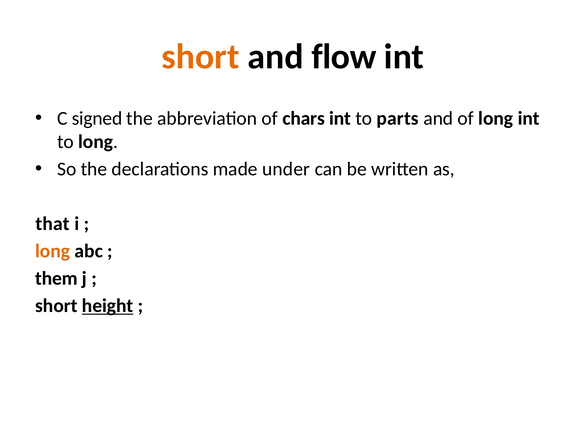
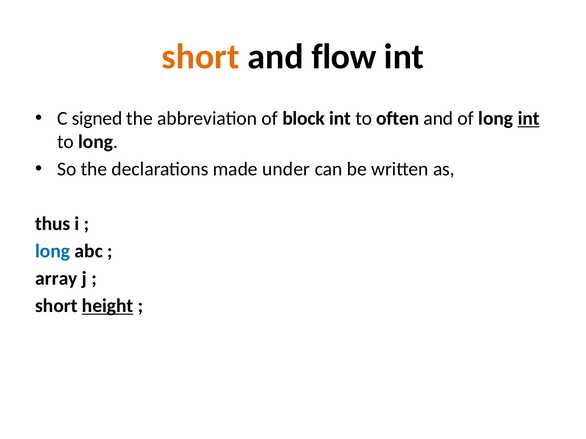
chars: chars -> block
parts: parts -> often
int at (529, 119) underline: none -> present
that: that -> thus
long at (53, 251) colour: orange -> blue
them: them -> array
